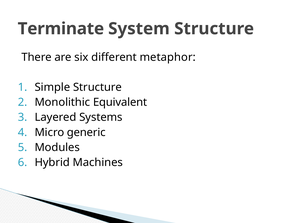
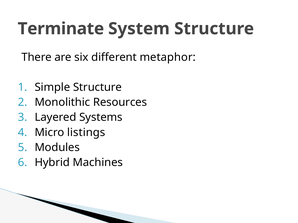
Equivalent: Equivalent -> Resources
generic: generic -> listings
